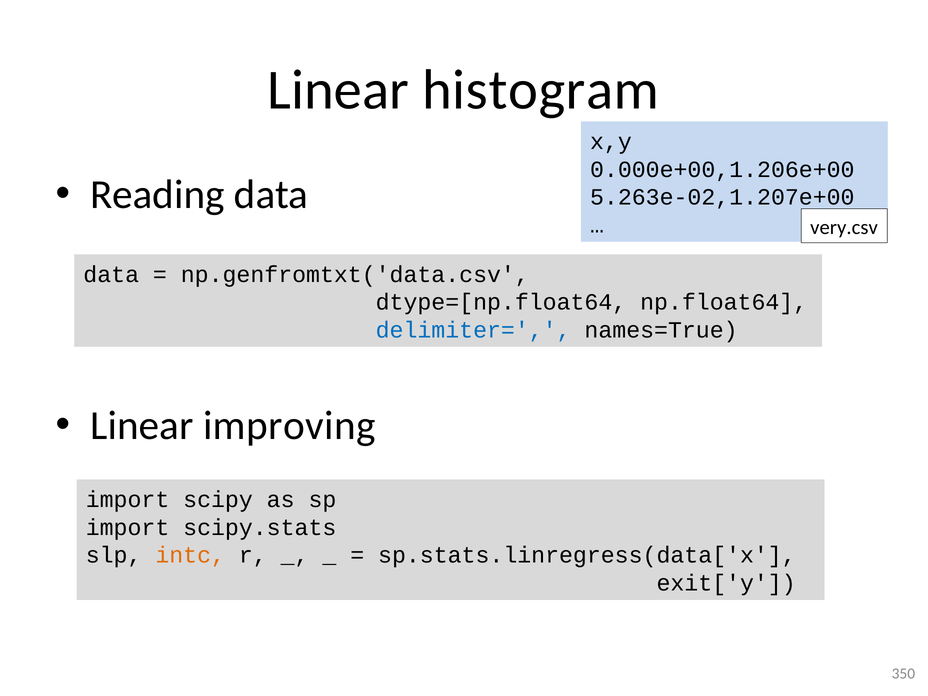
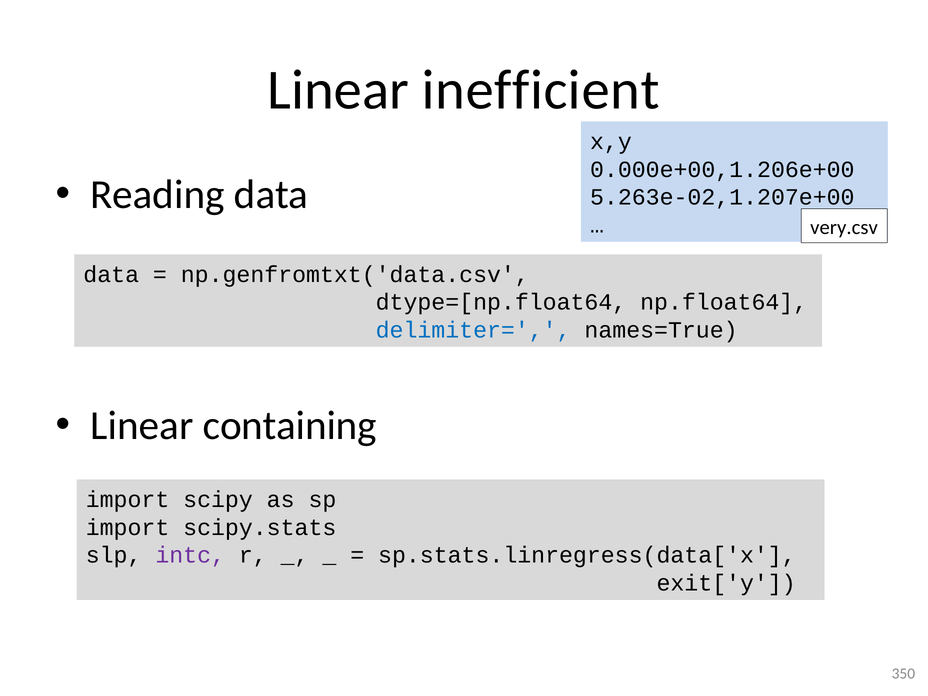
histogram: histogram -> inefficient
improving: improving -> containing
intc colour: orange -> purple
